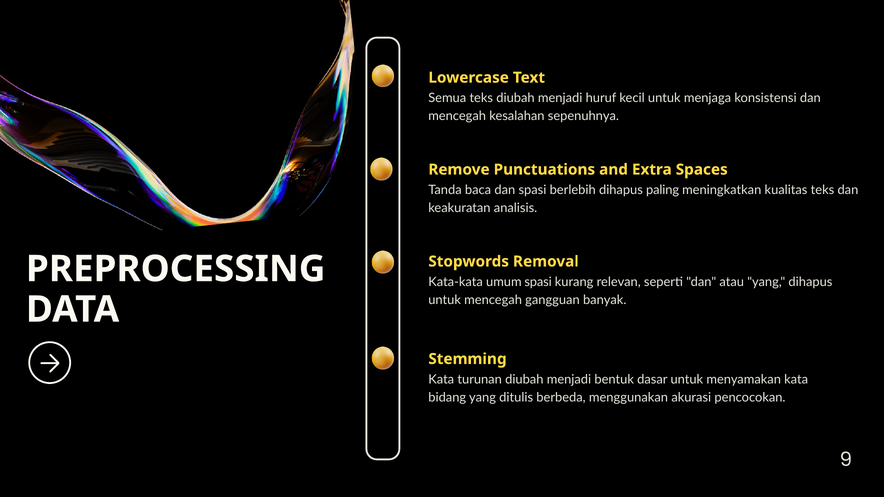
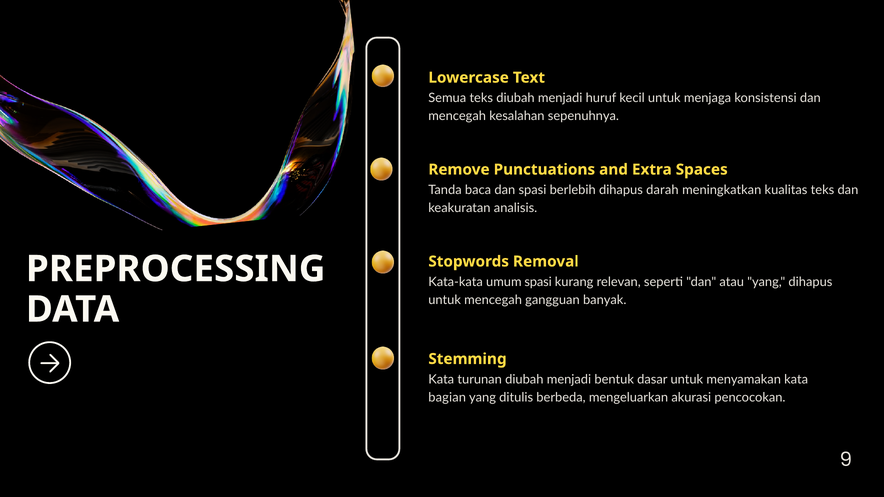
paling: paling -> darah
bidang: bidang -> bagian
menggunakan: menggunakan -> mengeluarkan
